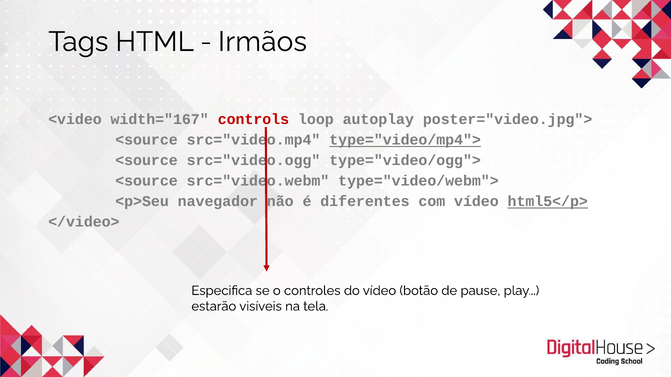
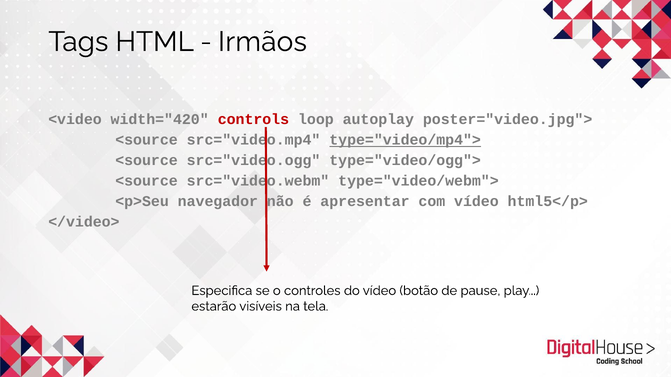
width="167: width="167 -> width="420
diferentes: diferentes -> apresentar
html5</p> underline: present -> none
